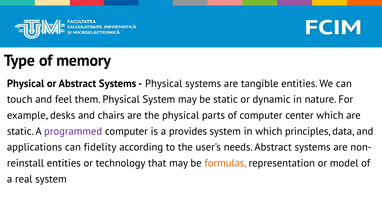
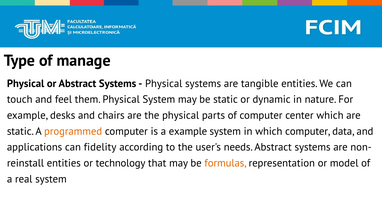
memory: memory -> manage
programmed colour: purple -> orange
a provides: provides -> example
which principles: principles -> computer
